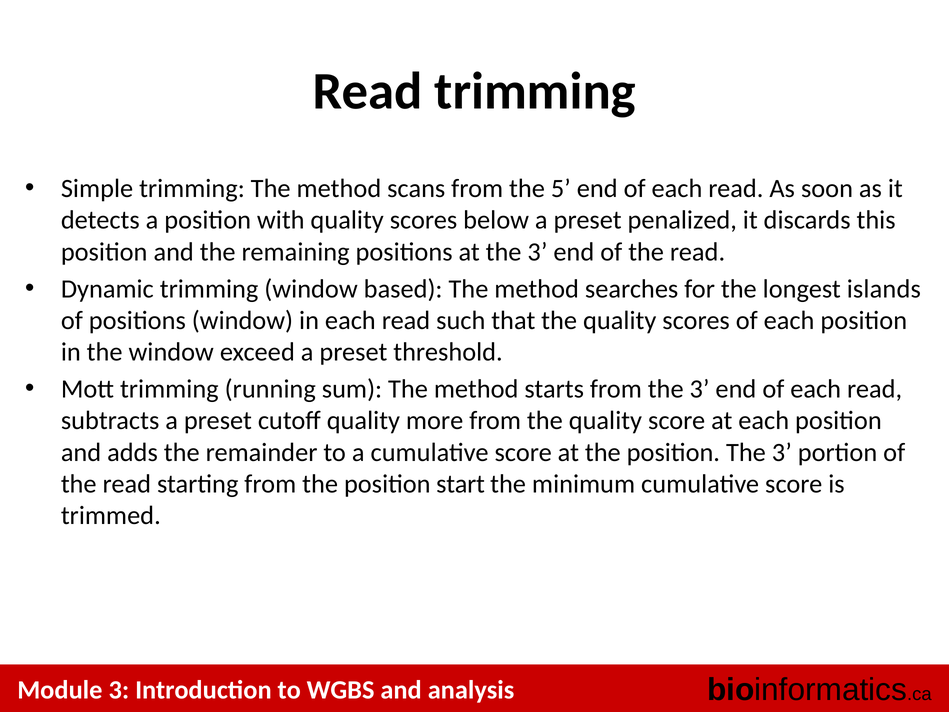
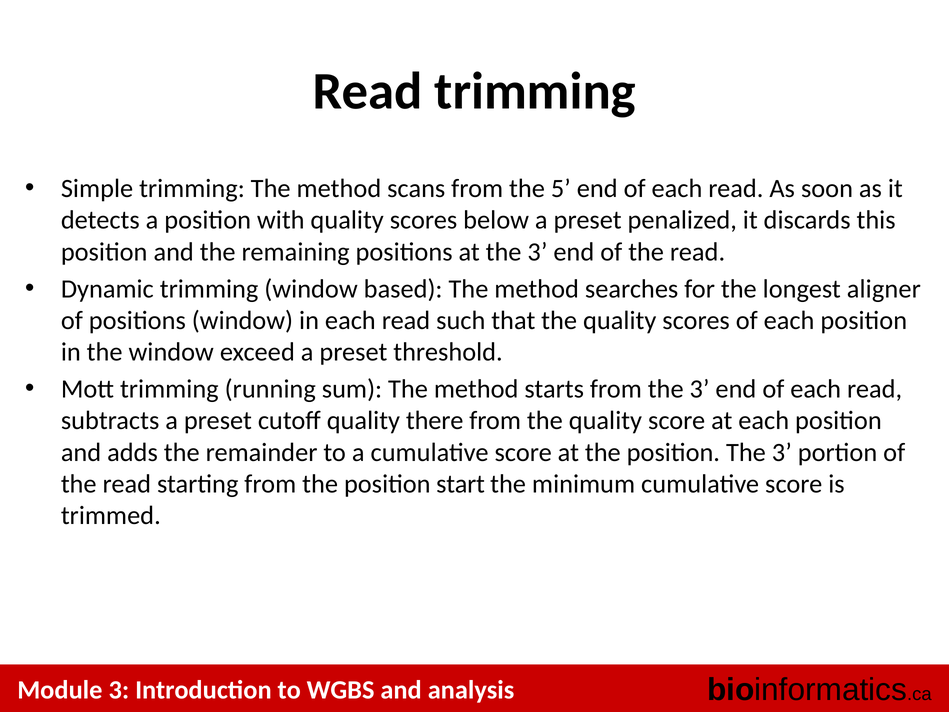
islands: islands -> aligner
more: more -> there
